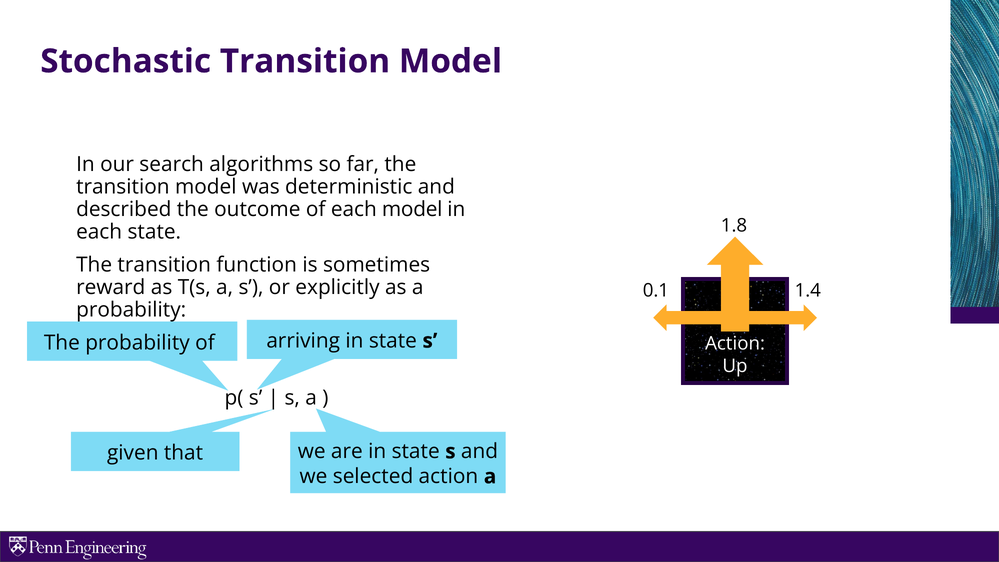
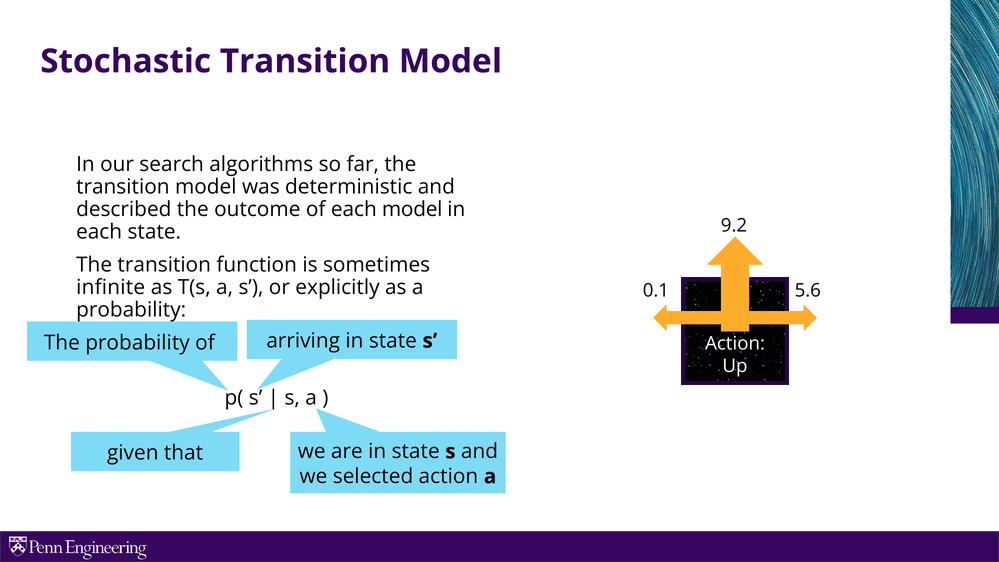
1.8: 1.8 -> 9.2
reward: reward -> infinite
1.4: 1.4 -> 5.6
